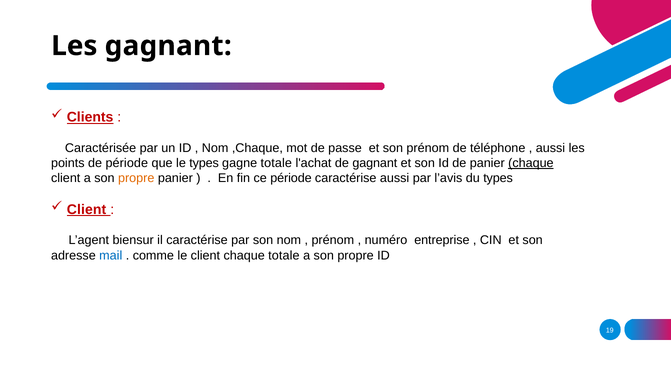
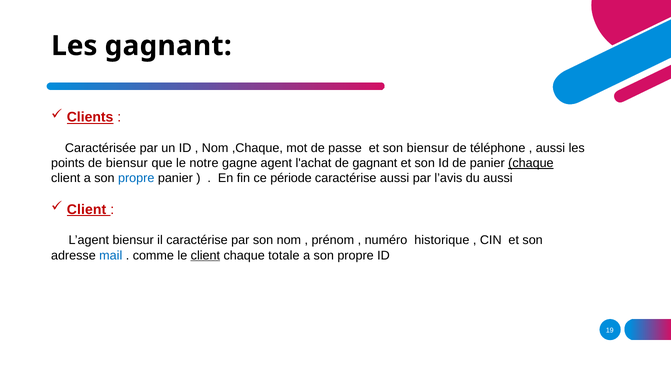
son prénom: prénom -> biensur
de période: période -> biensur
le types: types -> notre
gagne totale: totale -> agent
propre at (136, 179) colour: orange -> blue
du types: types -> aussi
entreprise: entreprise -> historique
client at (205, 256) underline: none -> present
